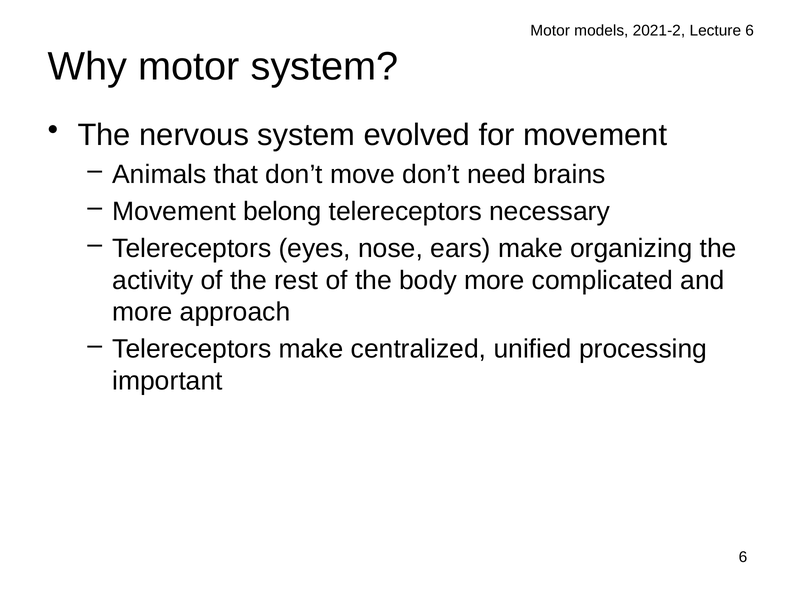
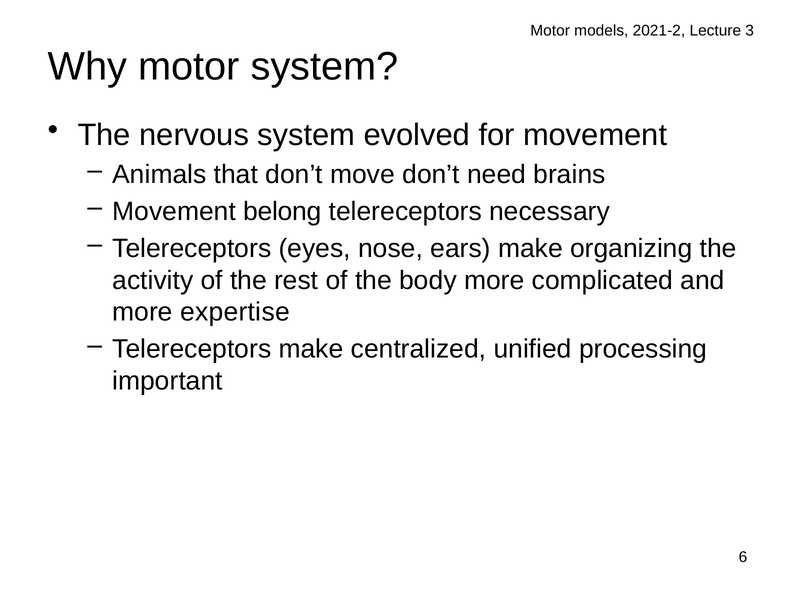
Lecture 6: 6 -> 3
approach: approach -> expertise
